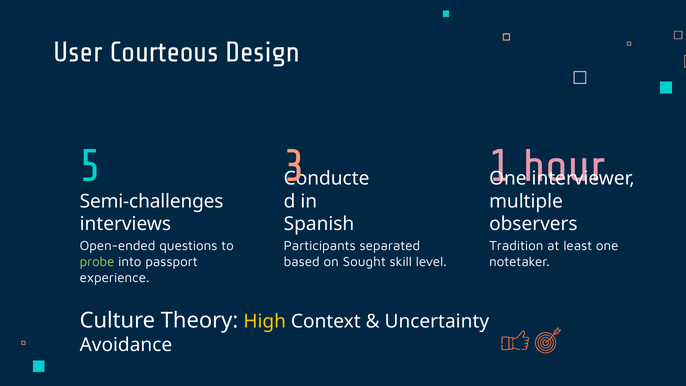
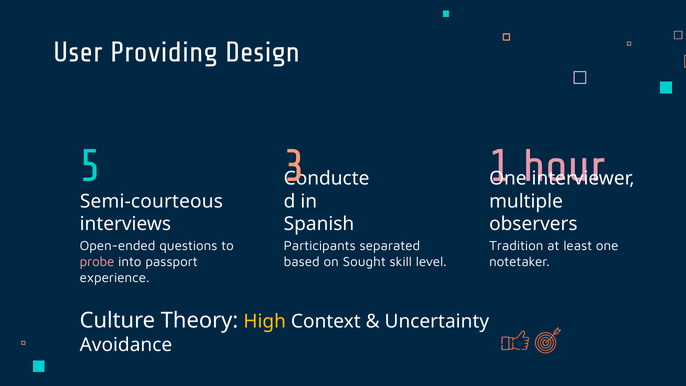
Courteous: Courteous -> Providing
Semi-challenges: Semi-challenges -> Semi-courteous
probe colour: light green -> pink
